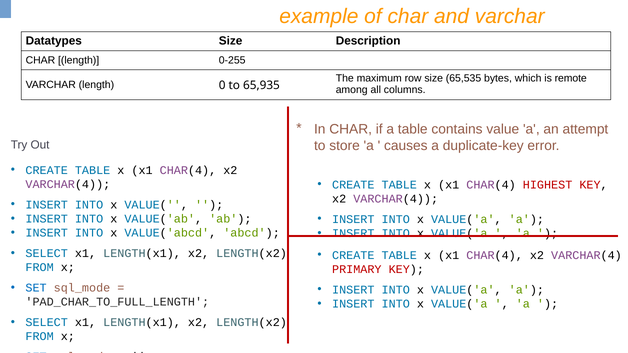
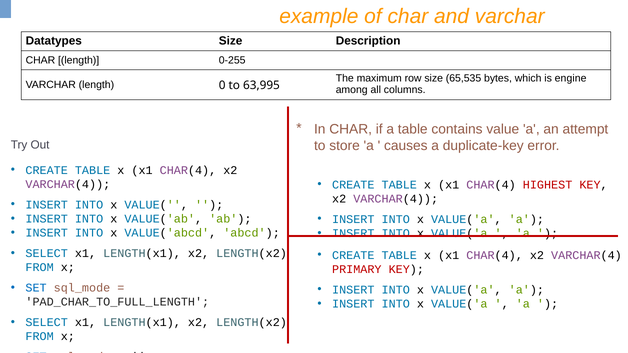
remote: remote -> engine
65,935: 65,935 -> 63,995
